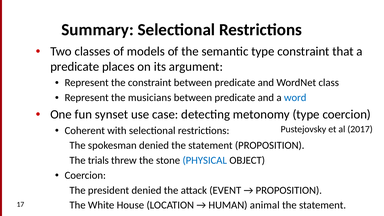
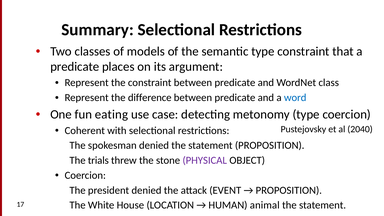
musicians: musicians -> difference
synset: synset -> eating
2017: 2017 -> 2040
PHYSICAL colour: blue -> purple
